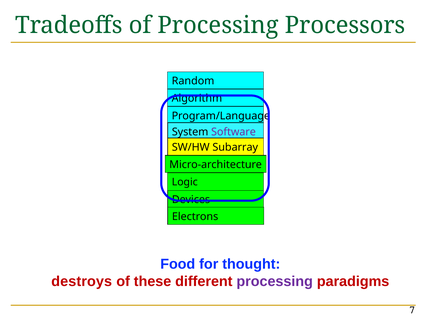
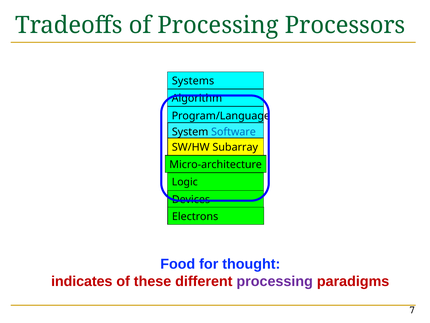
Random: Random -> Systems
Software colour: purple -> blue
destroys: destroys -> indicates
